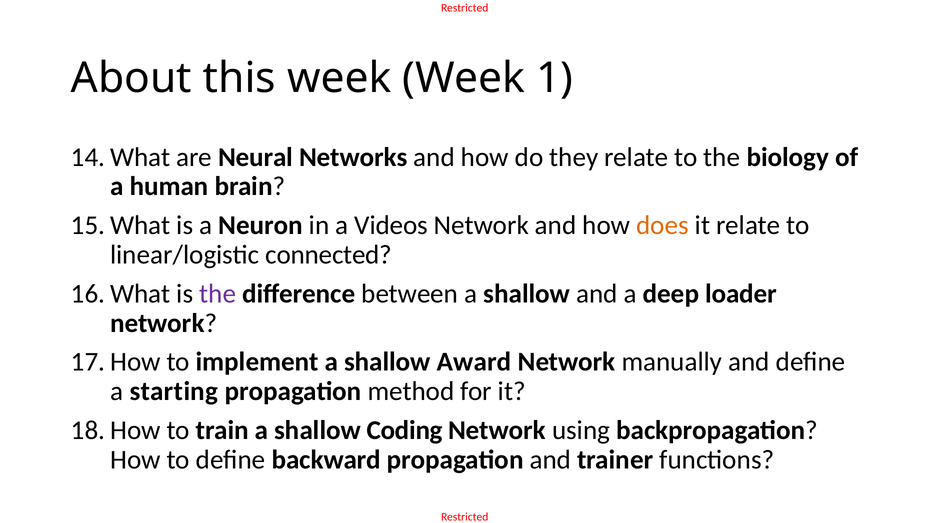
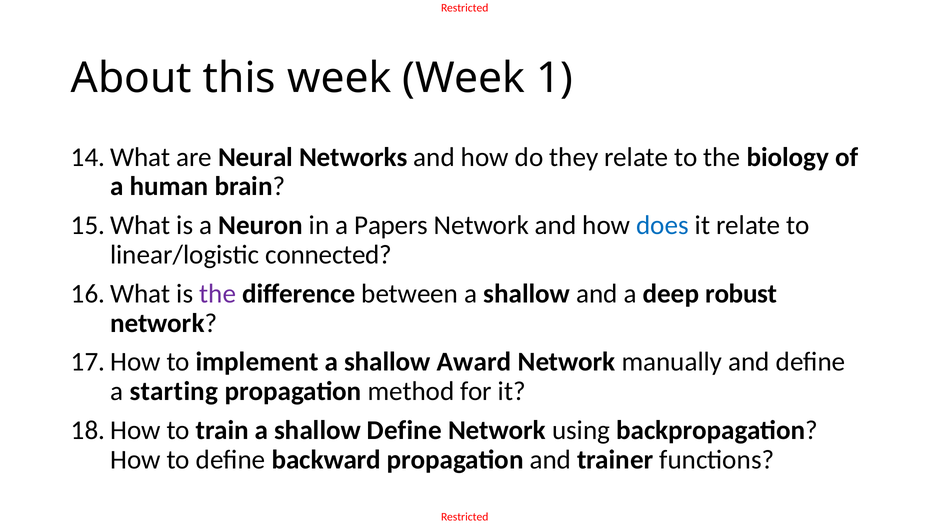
Videos: Videos -> Papers
does colour: orange -> blue
loader: loader -> robust
shallow Coding: Coding -> Define
